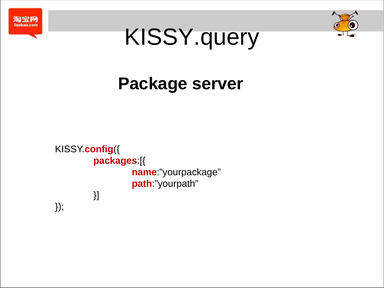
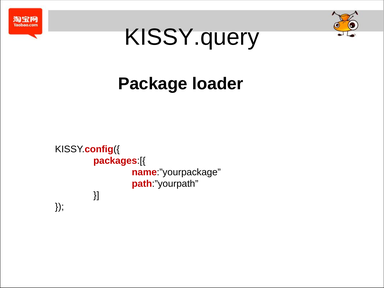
server: server -> loader
